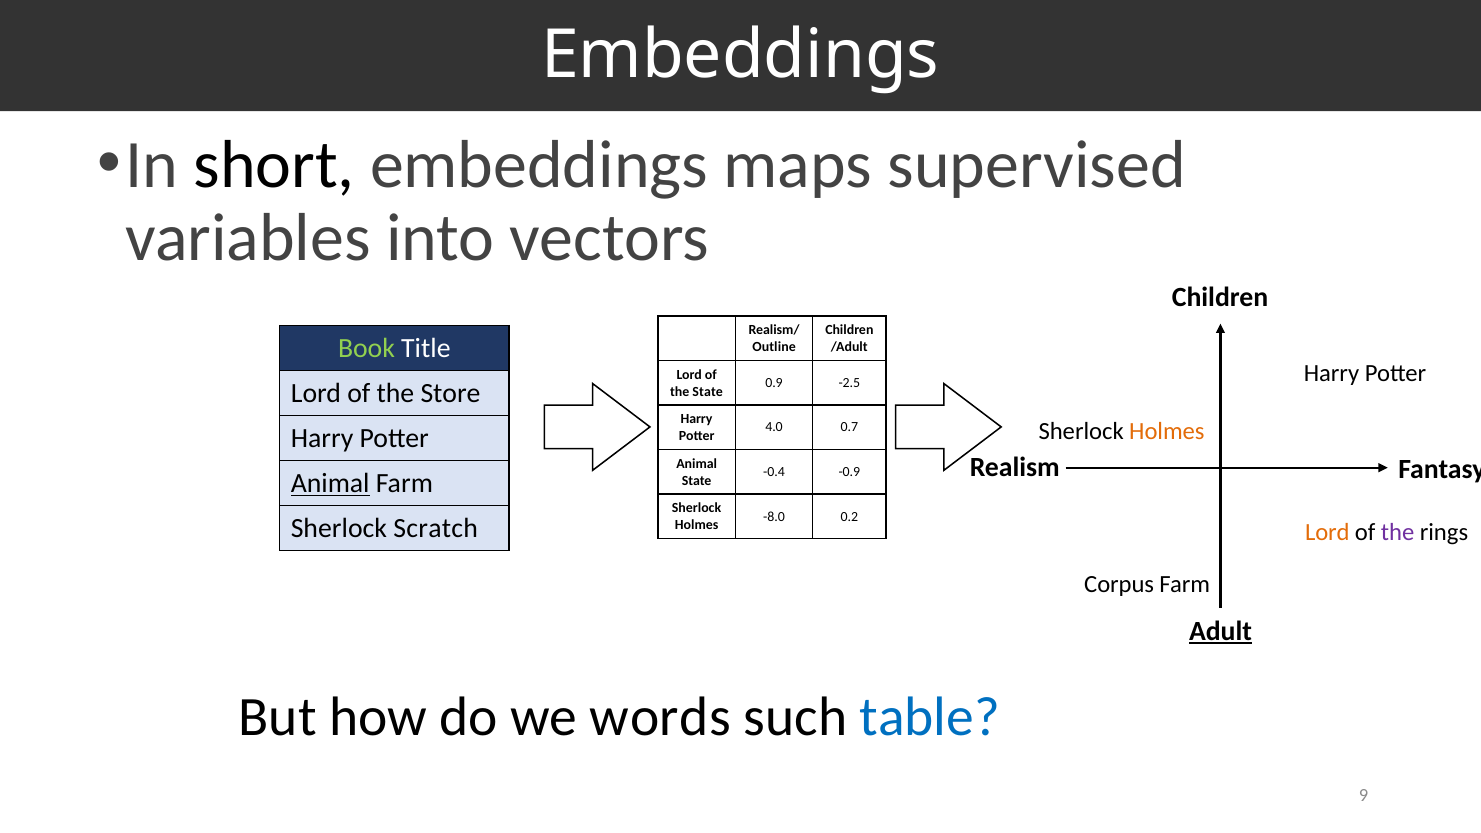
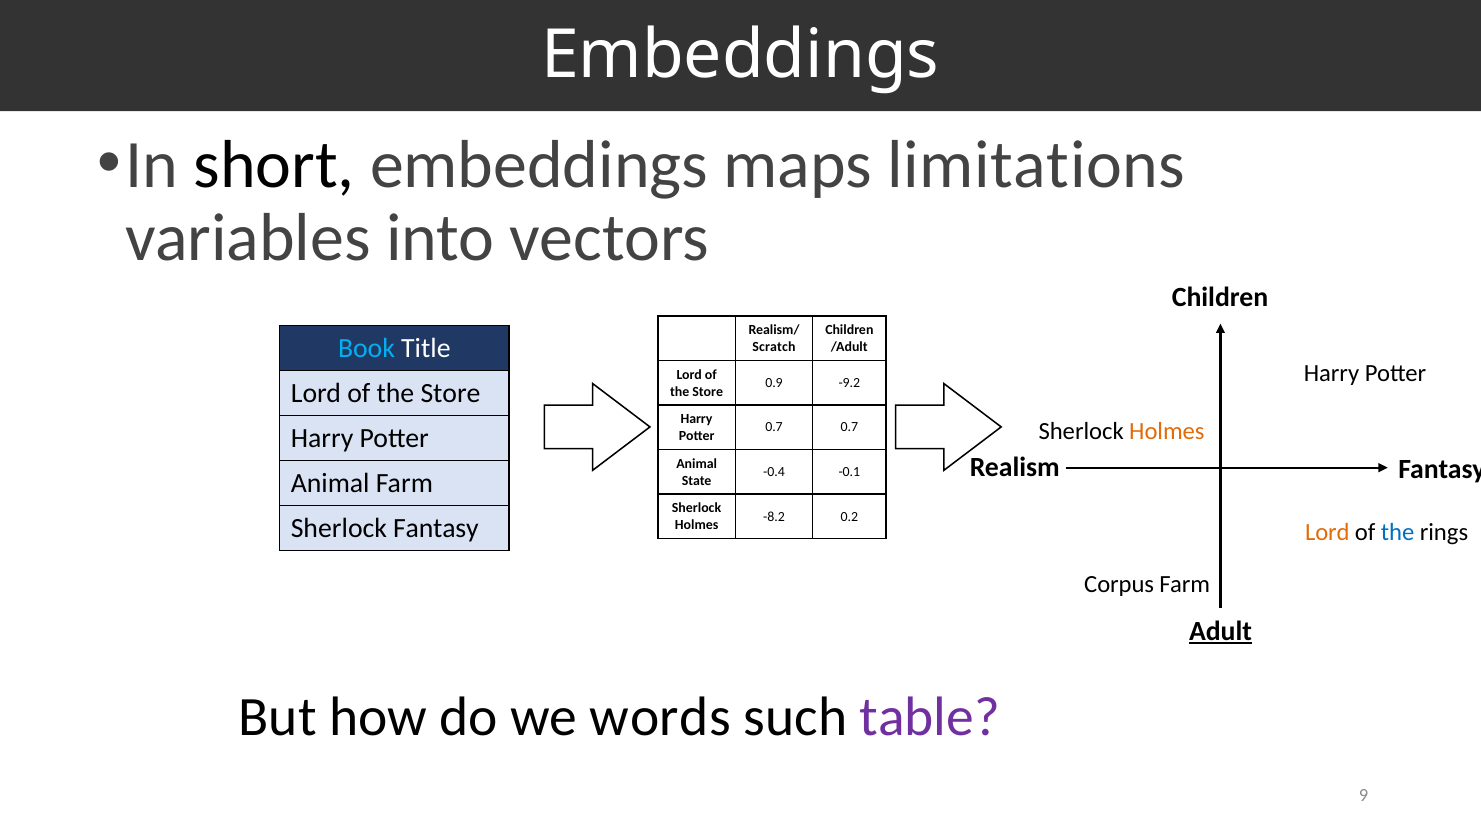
supervised: supervised -> limitations
Book colour: light green -> light blue
Outline: Outline -> Scratch
-2.5: -2.5 -> -9.2
State at (708, 391): State -> Store
4.0 at (774, 427): 4.0 -> 0.7
-0.9: -0.9 -> -0.1
Animal at (330, 483) underline: present -> none
-8.0: -8.0 -> -8.2
Sherlock Scratch: Scratch -> Fantasy
the at (1398, 532) colour: purple -> blue
table colour: blue -> purple
